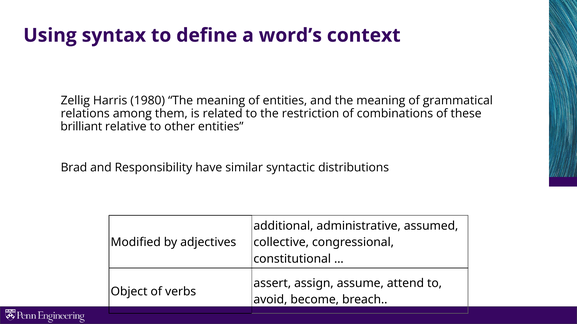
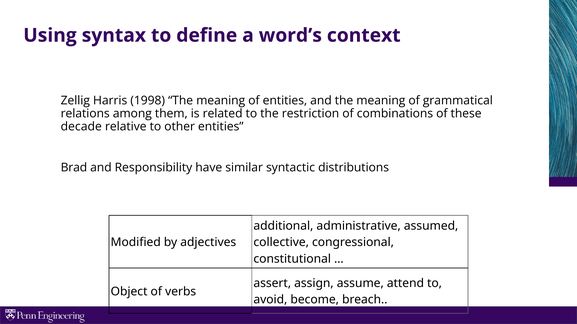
1980: 1980 -> 1998
brilliant: brilliant -> decade
